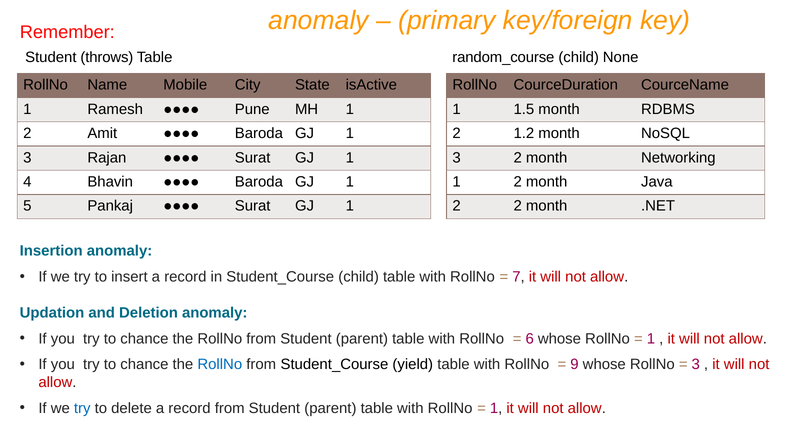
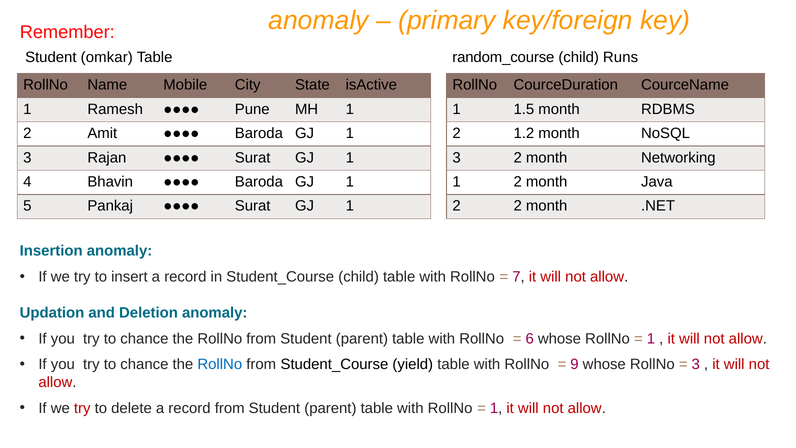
throws: throws -> omkar
None: None -> Runs
try at (82, 408) colour: blue -> red
